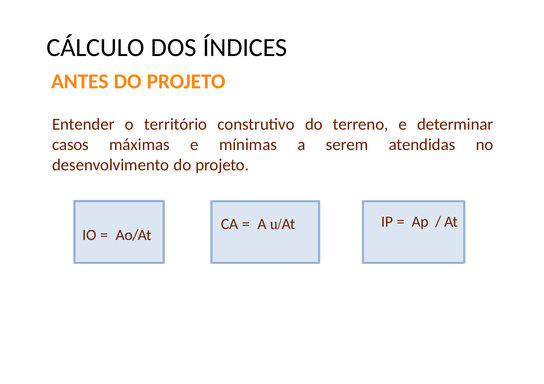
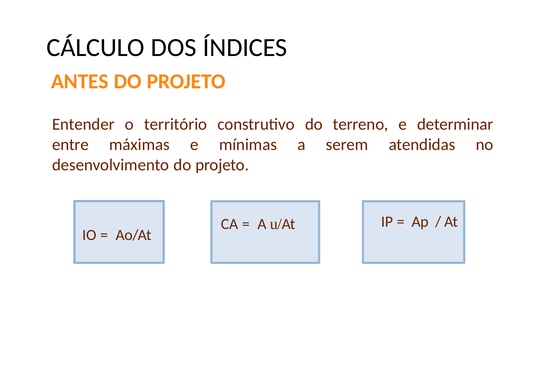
casos: casos -> entre
